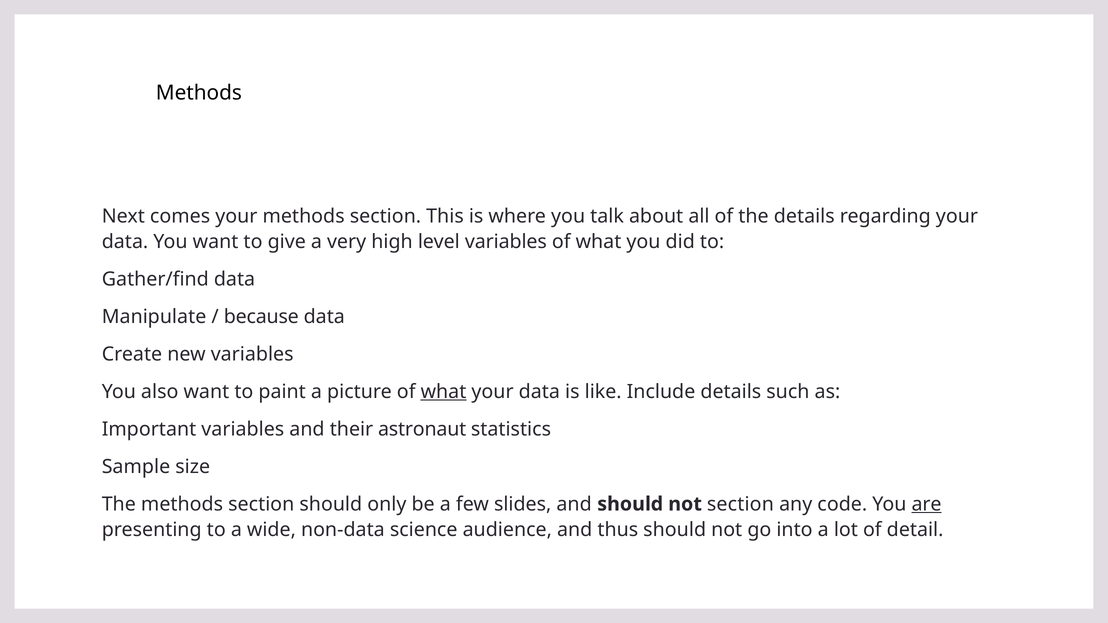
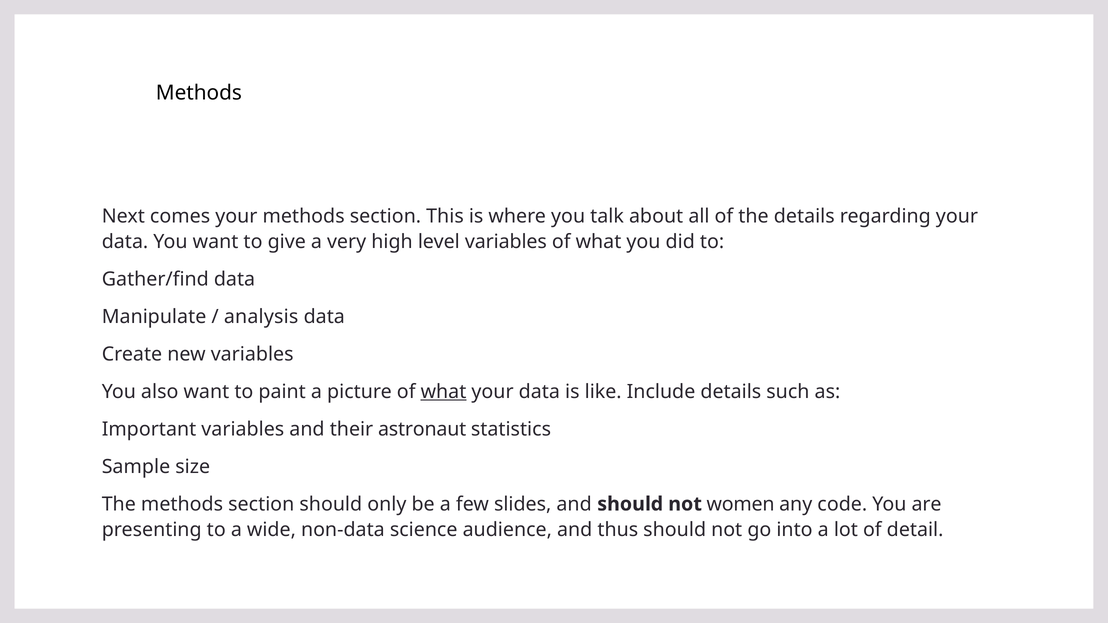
because: because -> analysis
not section: section -> women
are underline: present -> none
